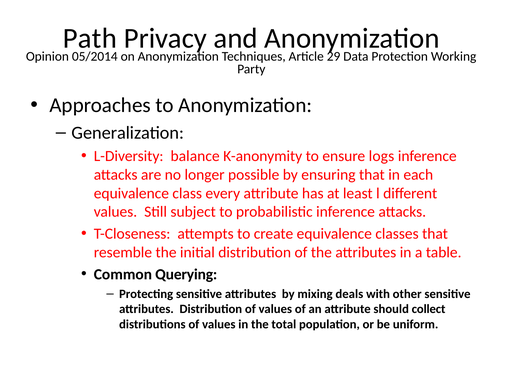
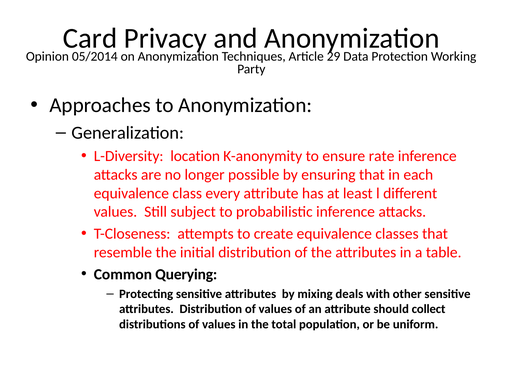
Path: Path -> Card
balance: balance -> location
logs: logs -> rate
